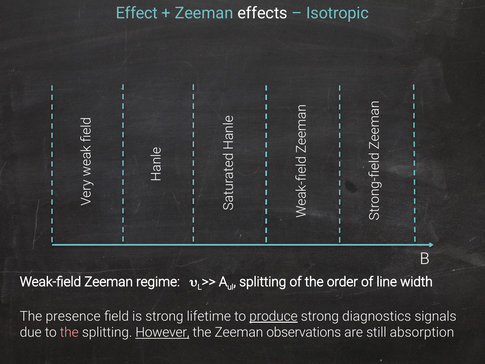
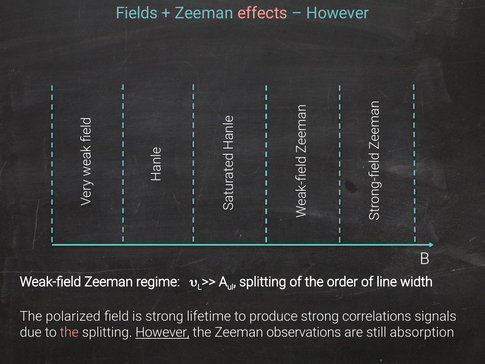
Effect: Effect -> Fields
effects colour: white -> pink
Isotropic at (338, 13): Isotropic -> However
presence: presence -> polarized
produce underline: present -> none
diagnostics: diagnostics -> correlations
